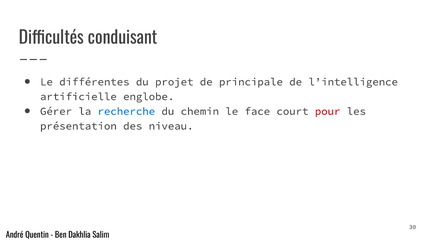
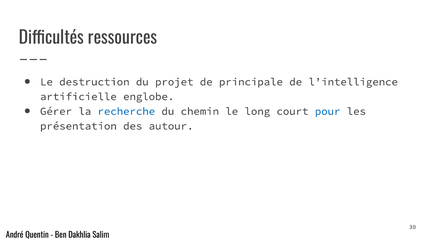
conduisant: conduisant -> ressources
différentes: différentes -> destruction
face: face -> long
pour colour: red -> blue
niveau: niveau -> autour
